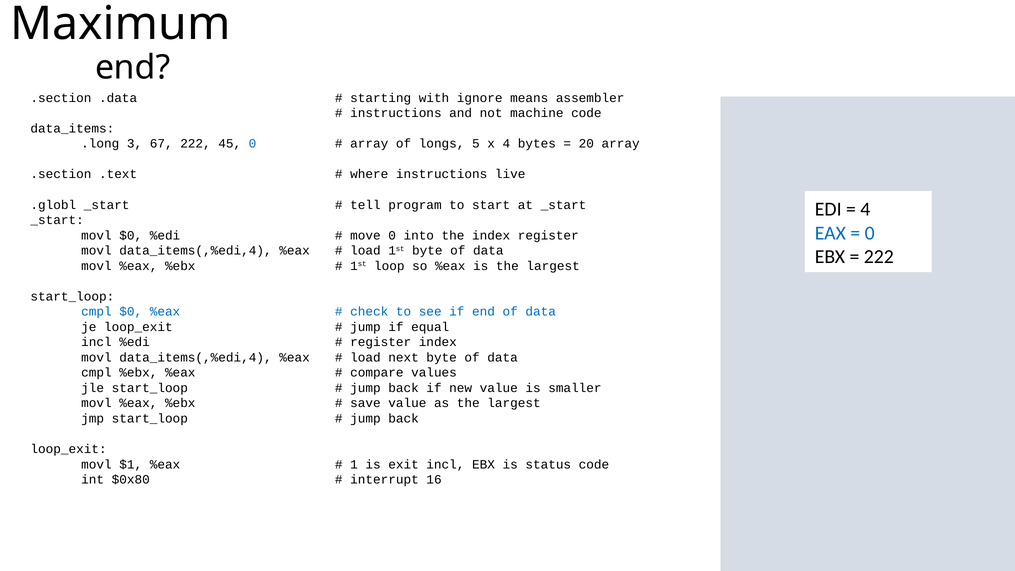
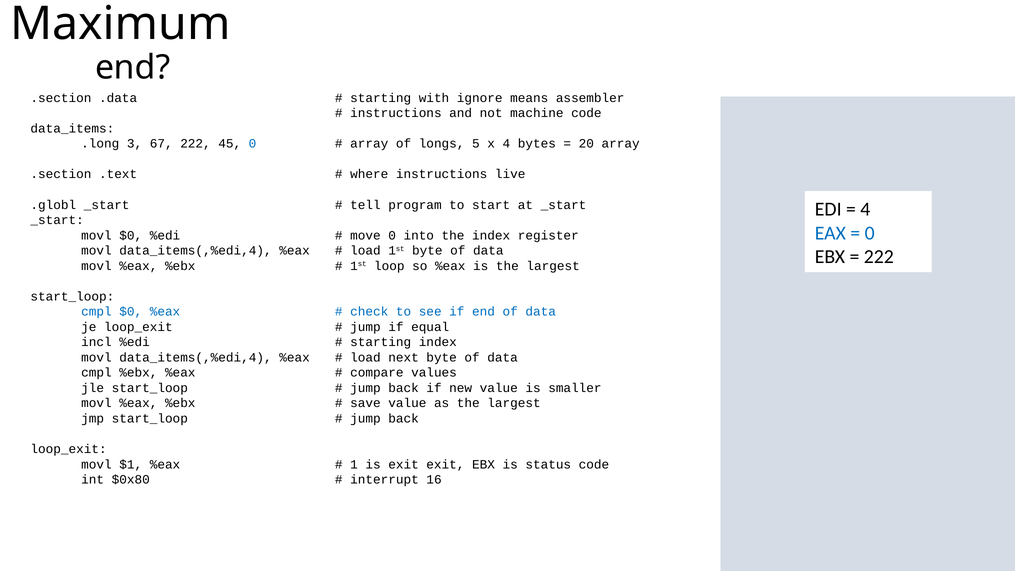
register at (381, 342): register -> starting
exit incl: incl -> exit
